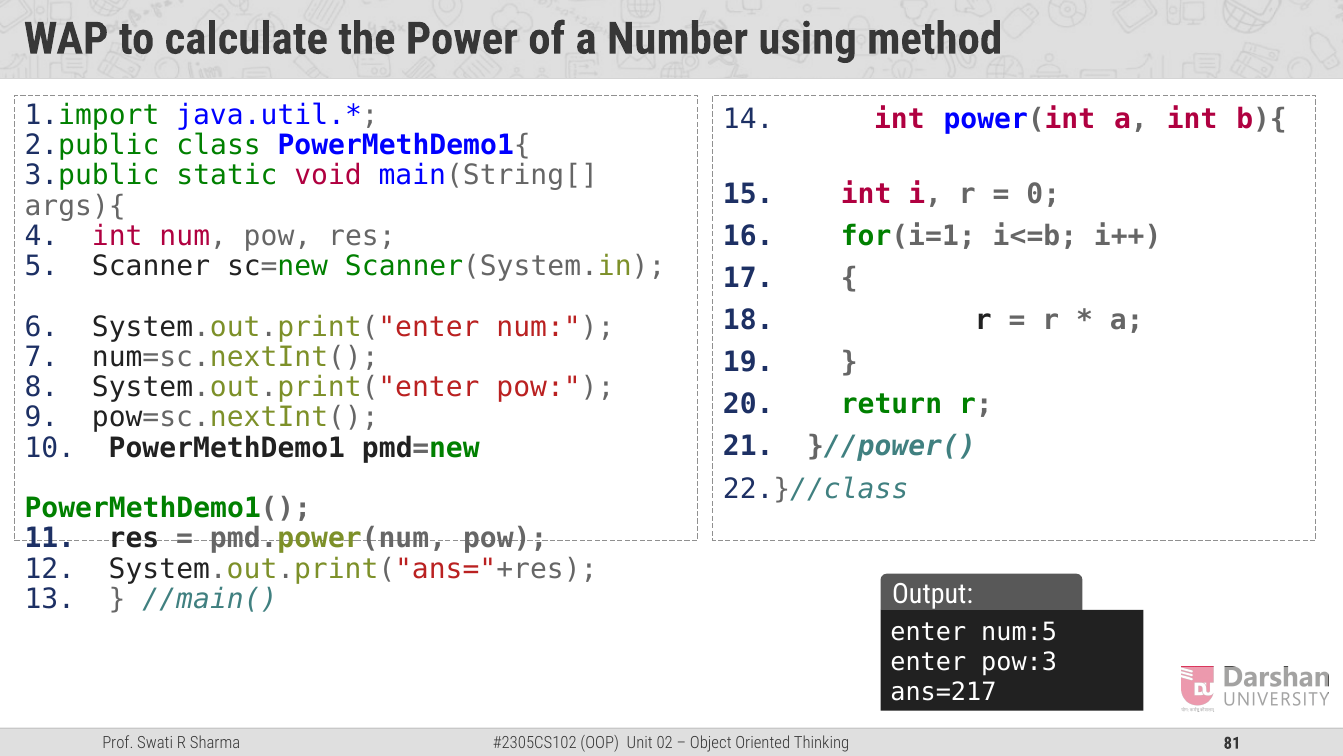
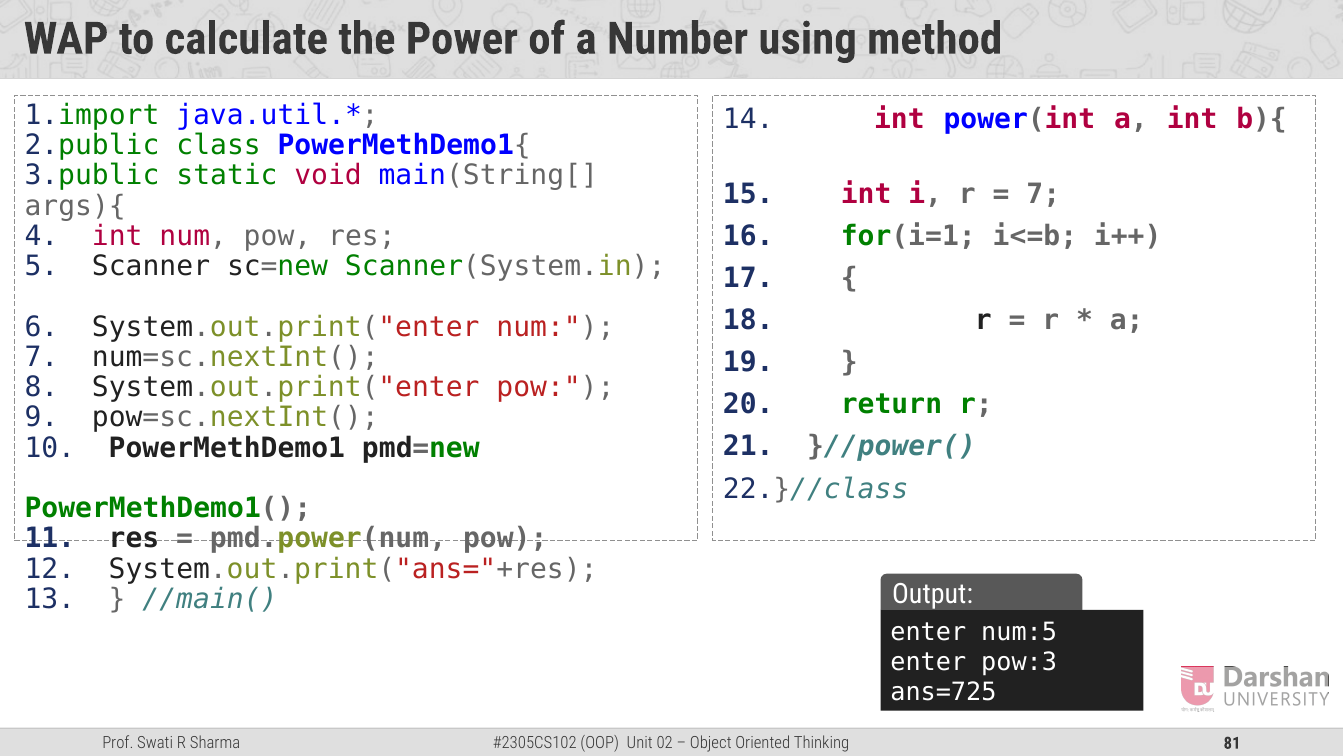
0 at (1043, 194): 0 -> 7
ans=217: ans=217 -> ans=725
